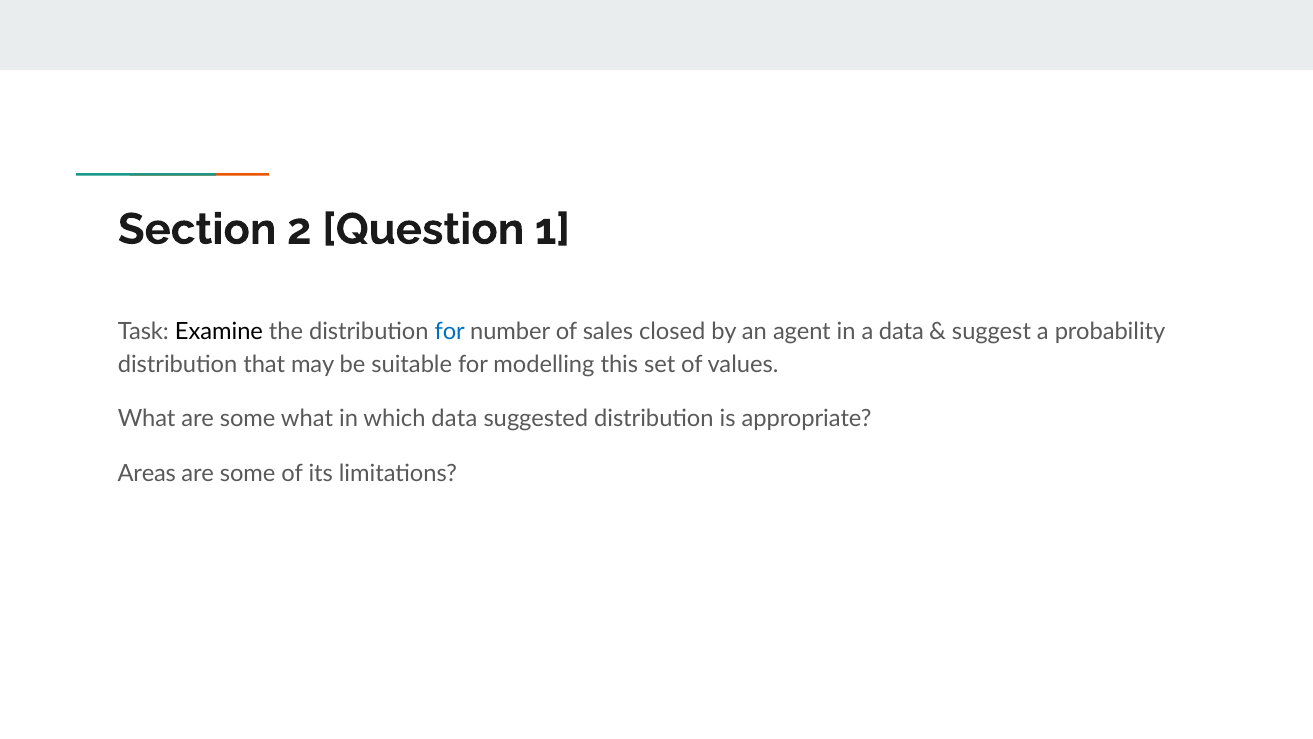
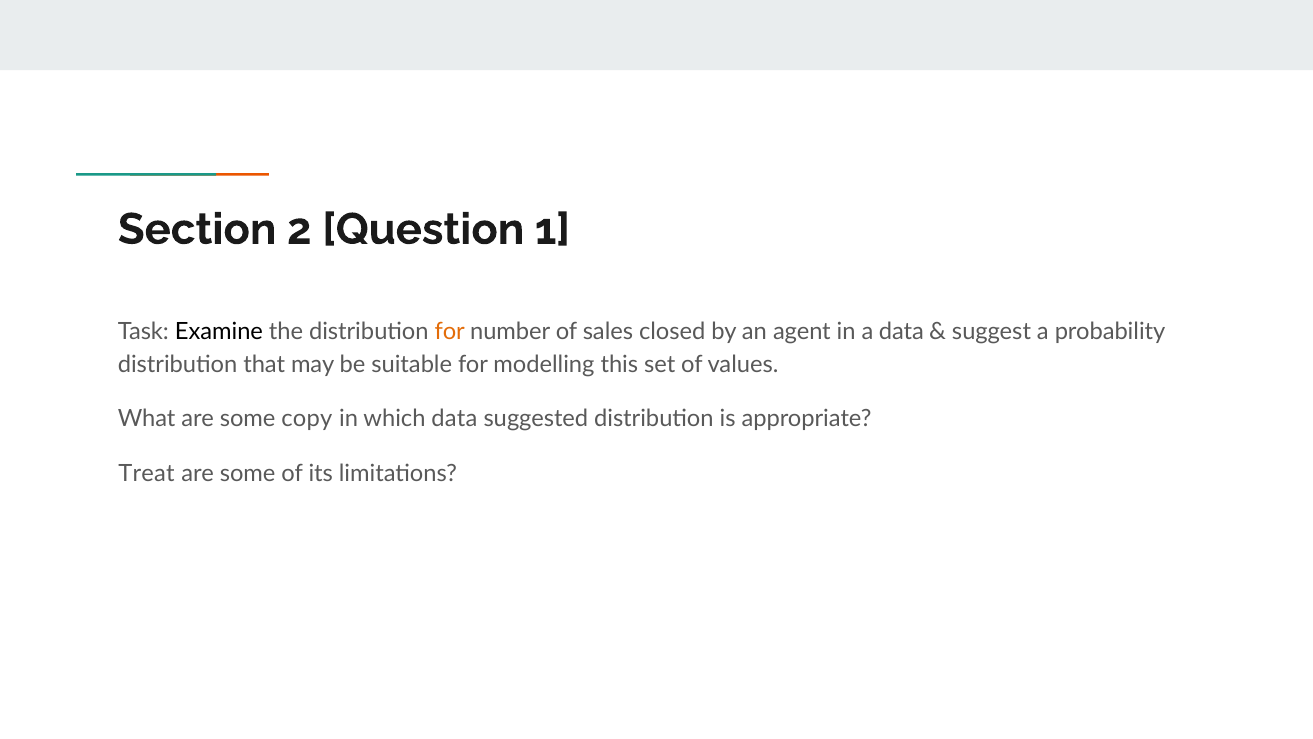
for at (450, 331) colour: blue -> orange
some what: what -> copy
Areas: Areas -> Treat
